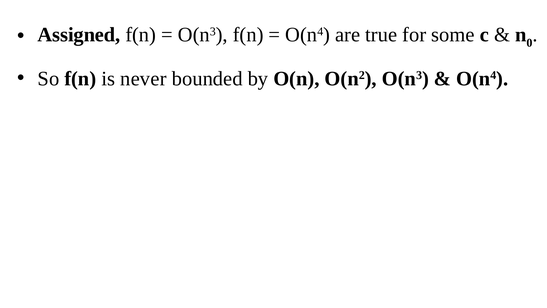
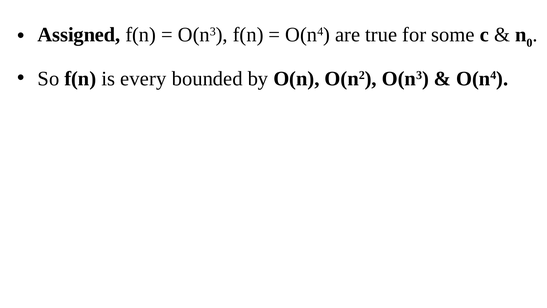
never: never -> every
